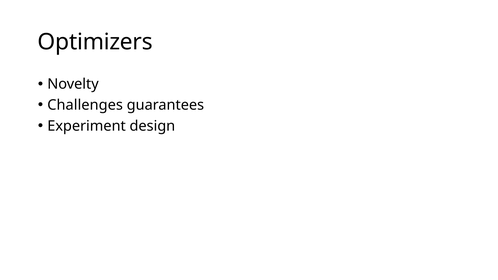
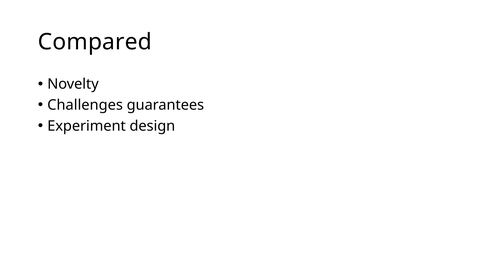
Optimizers: Optimizers -> Compared
